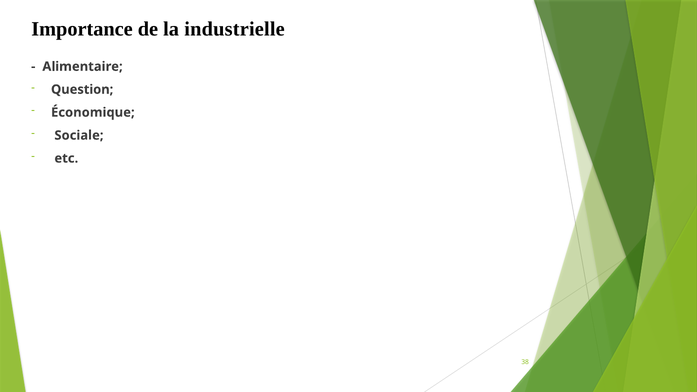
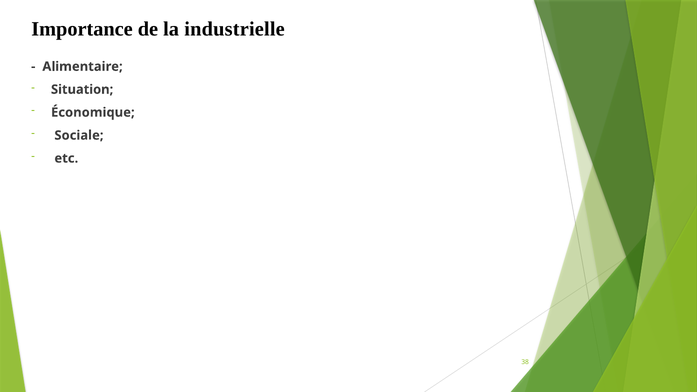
Question: Question -> Situation
